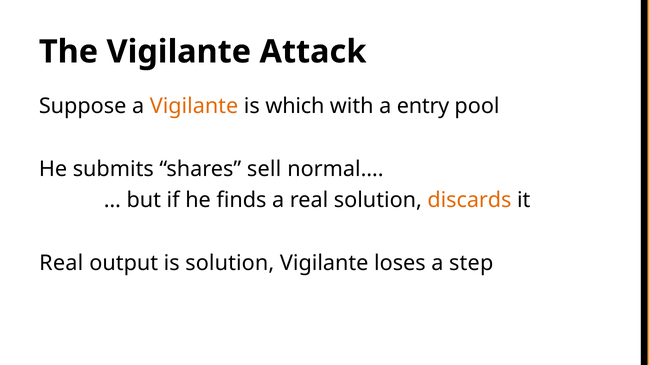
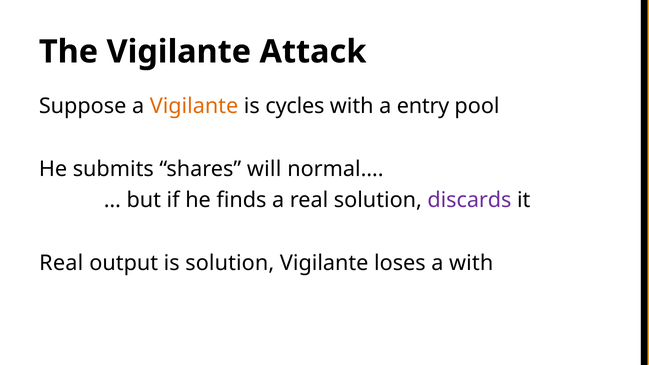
which: which -> cycles
sell: sell -> will
discards colour: orange -> purple
a step: step -> with
